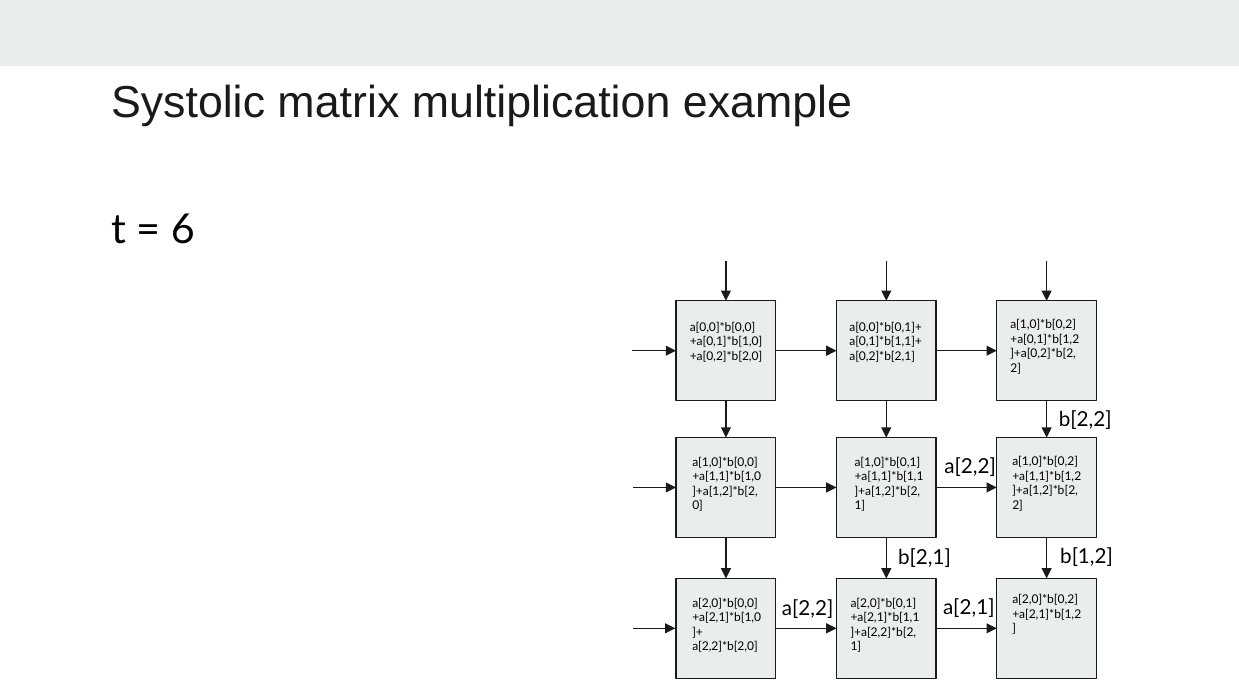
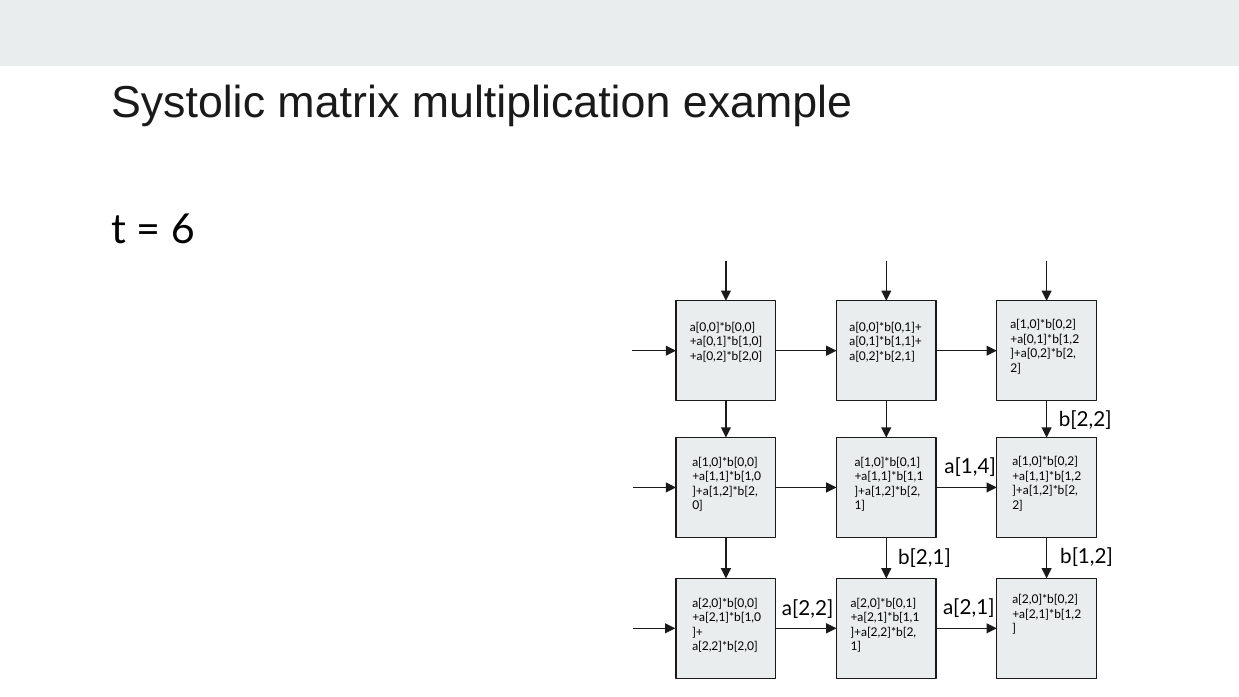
a[2,2 at (970, 466): a[2,2 -> a[1,4
